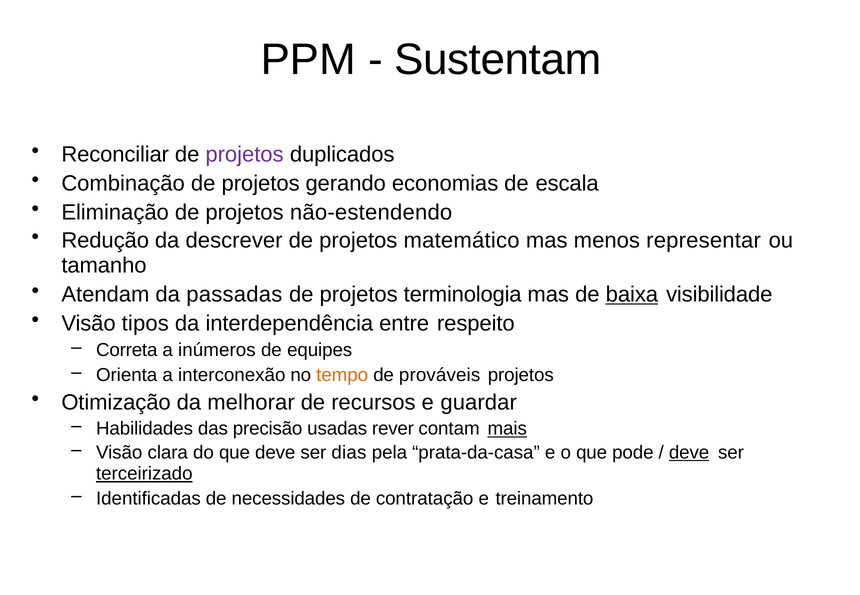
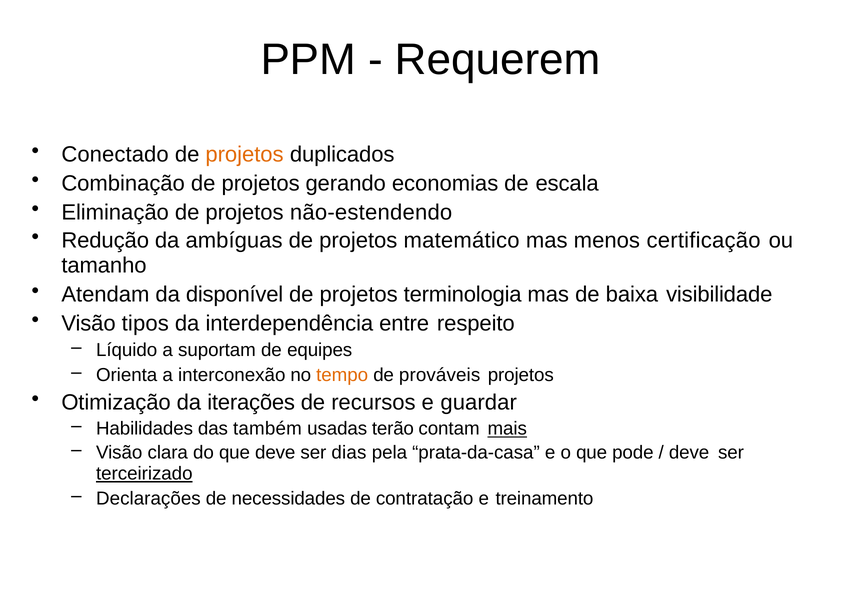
Sustentam: Sustentam -> Requerem
Reconciliar: Reconciliar -> Conectado
projetos at (245, 154) colour: purple -> orange
descrever: descrever -> ambíguas
representar: representar -> certificação
passadas: passadas -> disponível
baixa underline: present -> none
Correta: Correta -> Líquido
inúmeros: inúmeros -> suportam
melhorar: melhorar -> iterações
precisão: precisão -> também
rever: rever -> terão
deve at (689, 453) underline: present -> none
Identificadas: Identificadas -> Declarações
